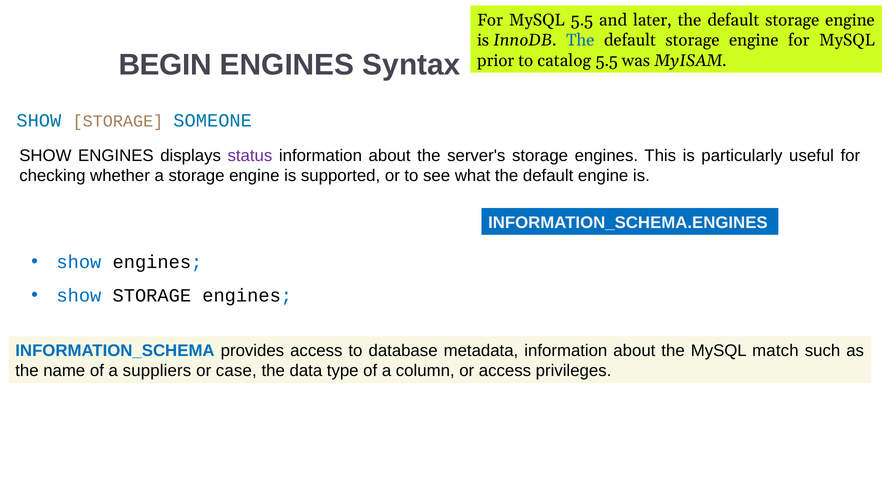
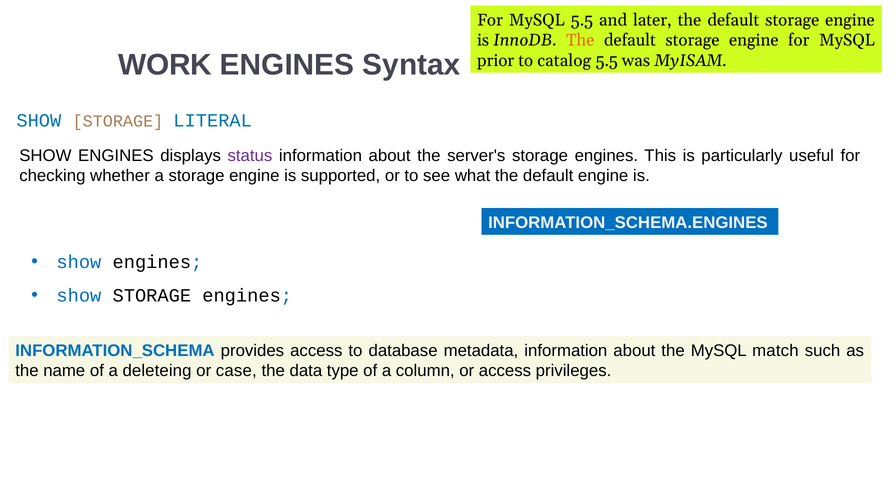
The at (580, 40) colour: blue -> orange
BEGIN: BEGIN -> WORK
SOMEONE: SOMEONE -> LITERAL
suppliers: suppliers -> deleteing
